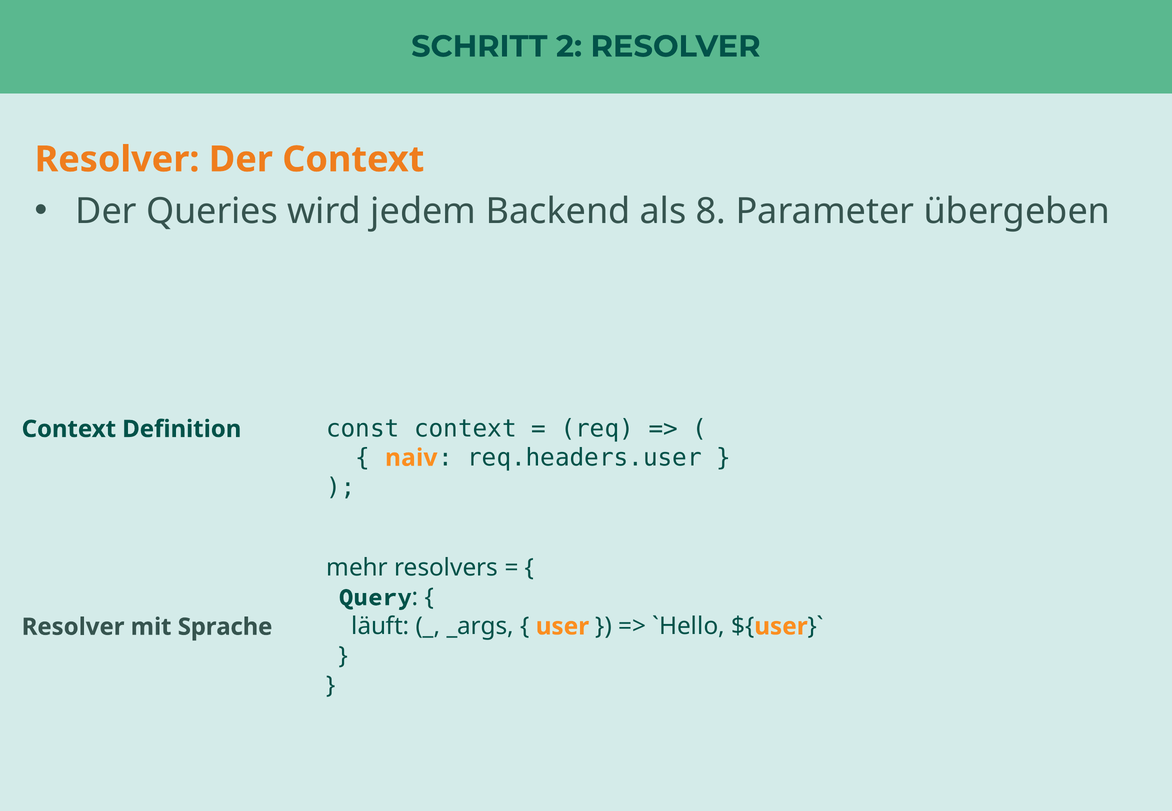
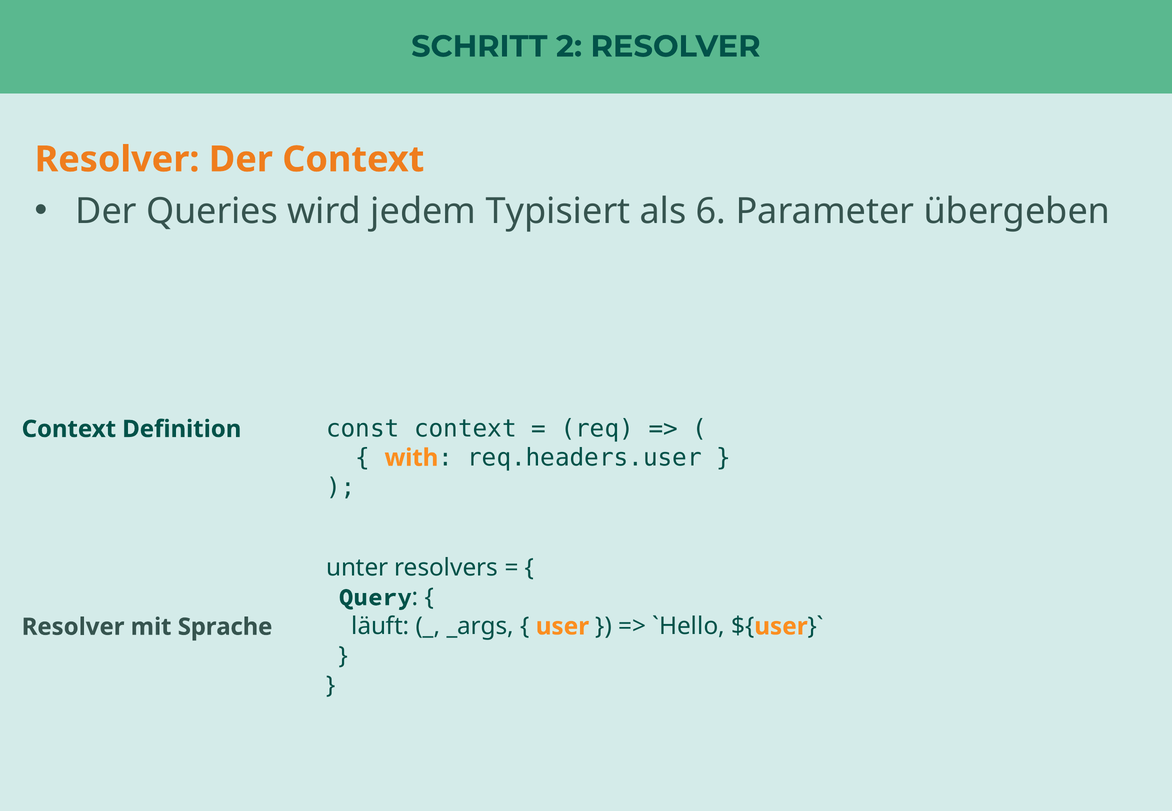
Backend: Backend -> Typisiert
8: 8 -> 6
naiv: naiv -> with
mehr: mehr -> unter
